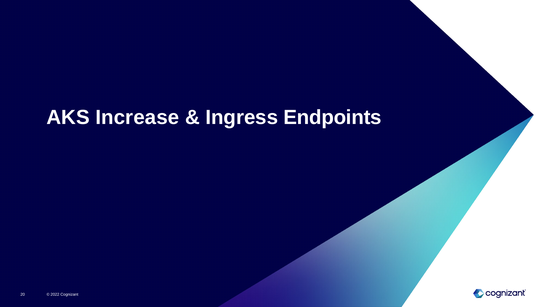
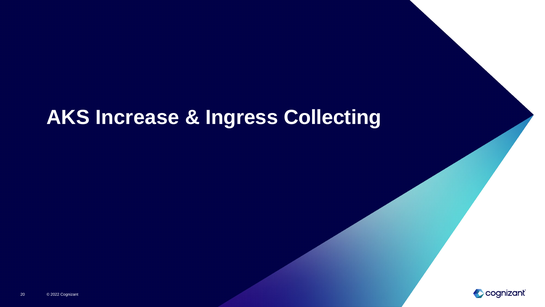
Endpoints: Endpoints -> Collecting
